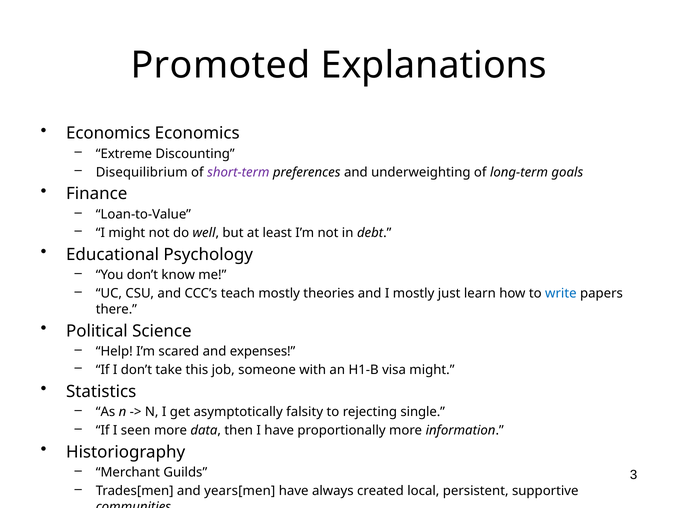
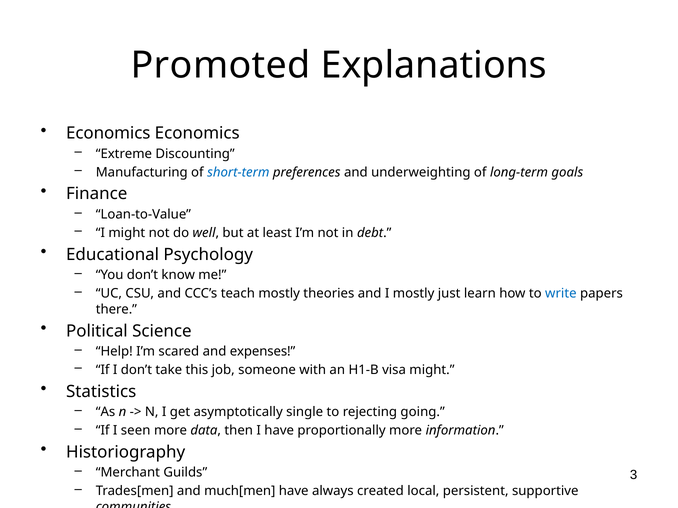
Disequilibrium: Disequilibrium -> Manufacturing
short-term colour: purple -> blue
falsity: falsity -> single
single: single -> going
years[men: years[men -> much[men
